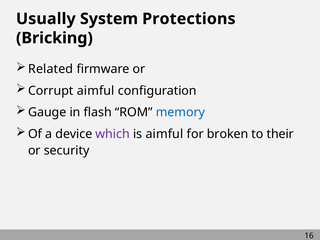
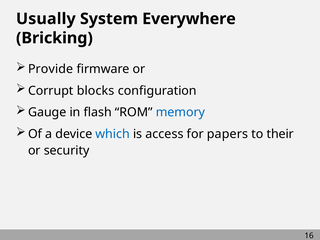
Protections: Protections -> Everywhere
Related: Related -> Provide
Corrupt aimful: aimful -> blocks
which colour: purple -> blue
is aimful: aimful -> access
broken: broken -> papers
